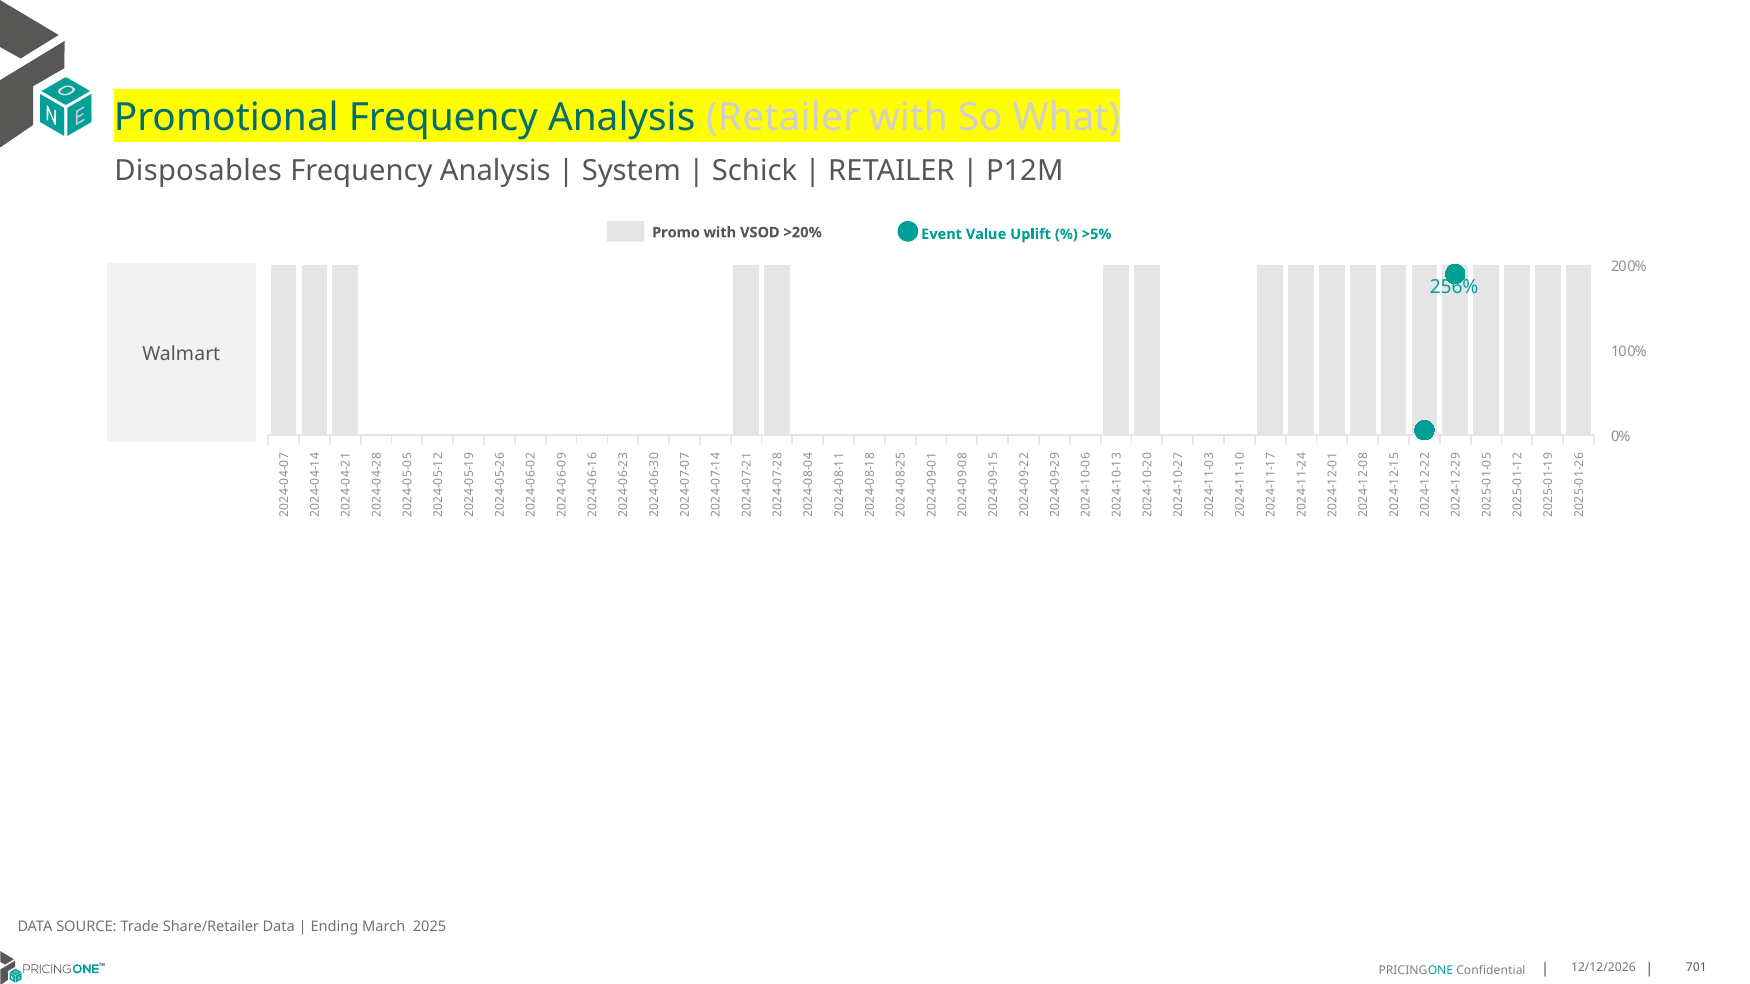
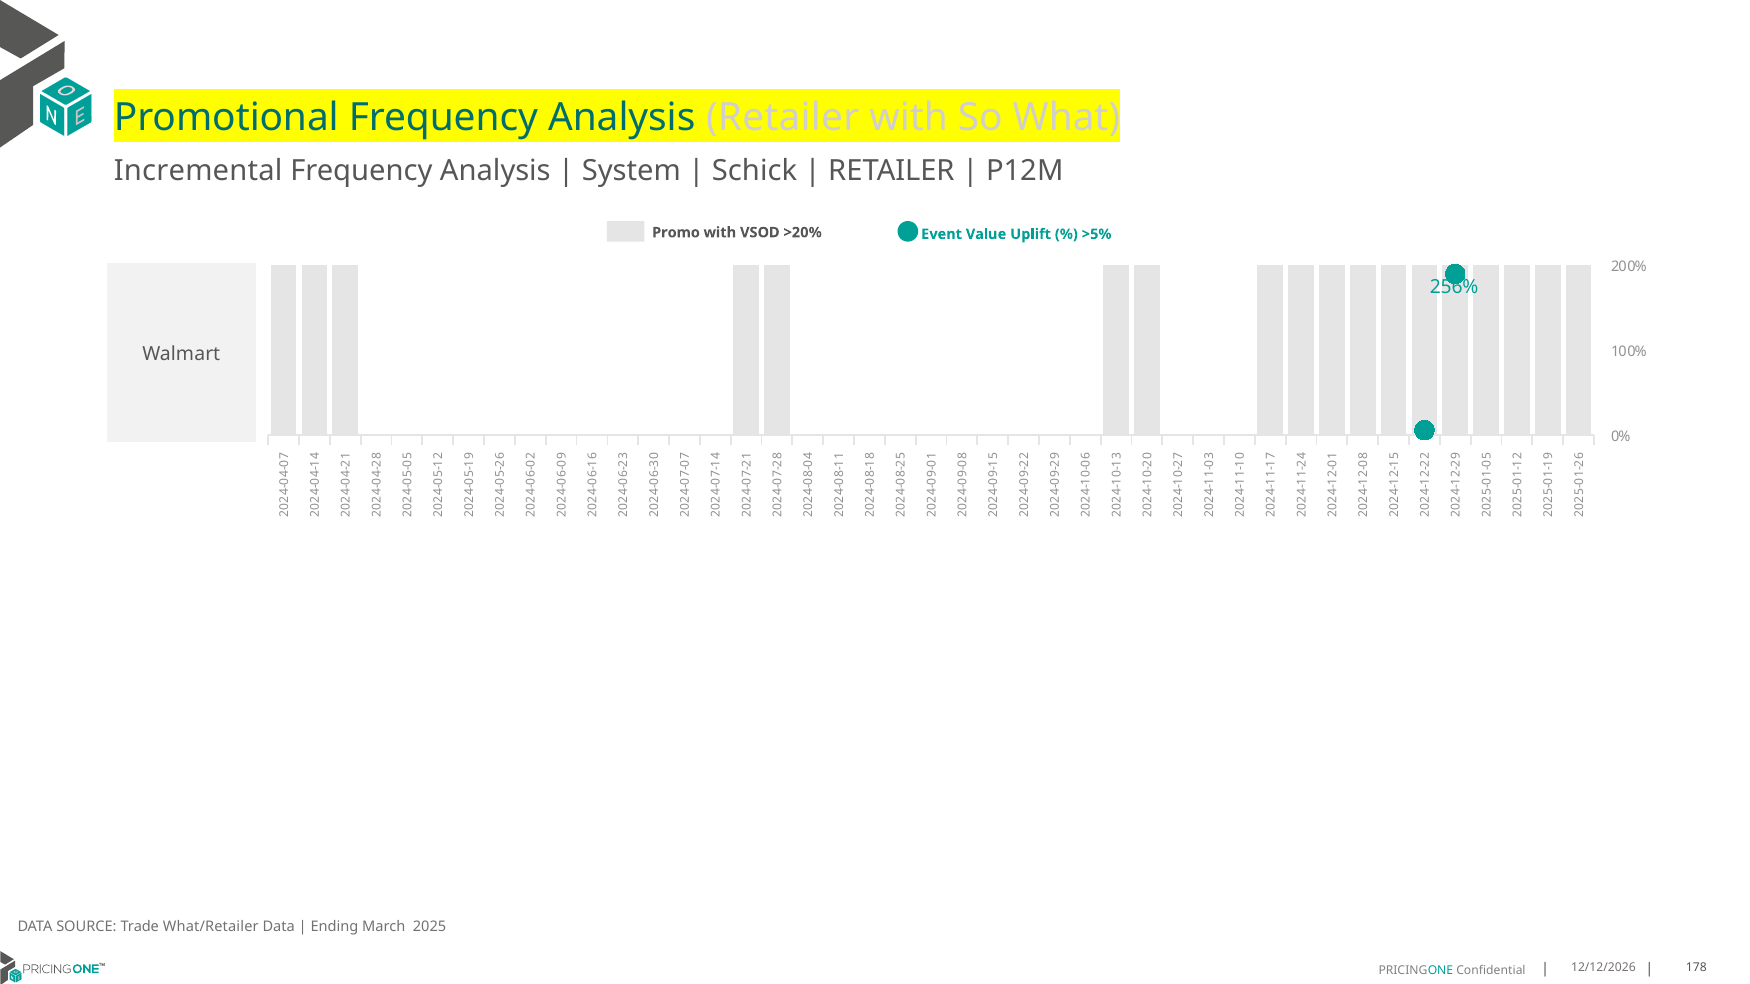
Disposables: Disposables -> Incremental
Share/Retailer: Share/Retailer -> What/Retailer
701: 701 -> 178
